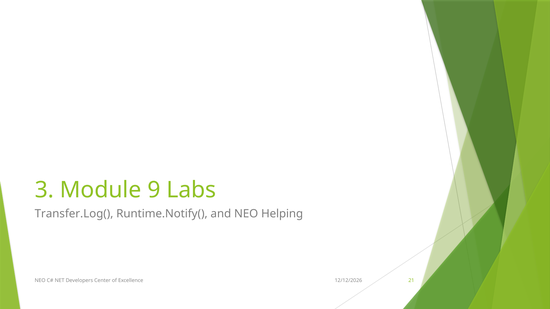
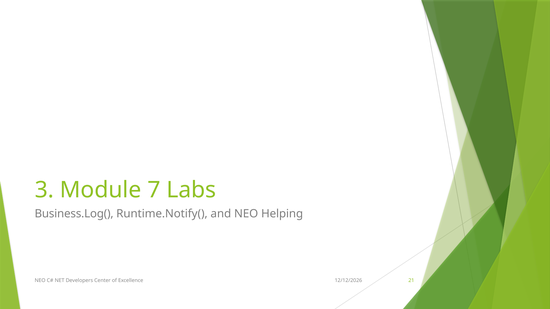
9: 9 -> 7
Transfer.Log(: Transfer.Log( -> Business.Log(
